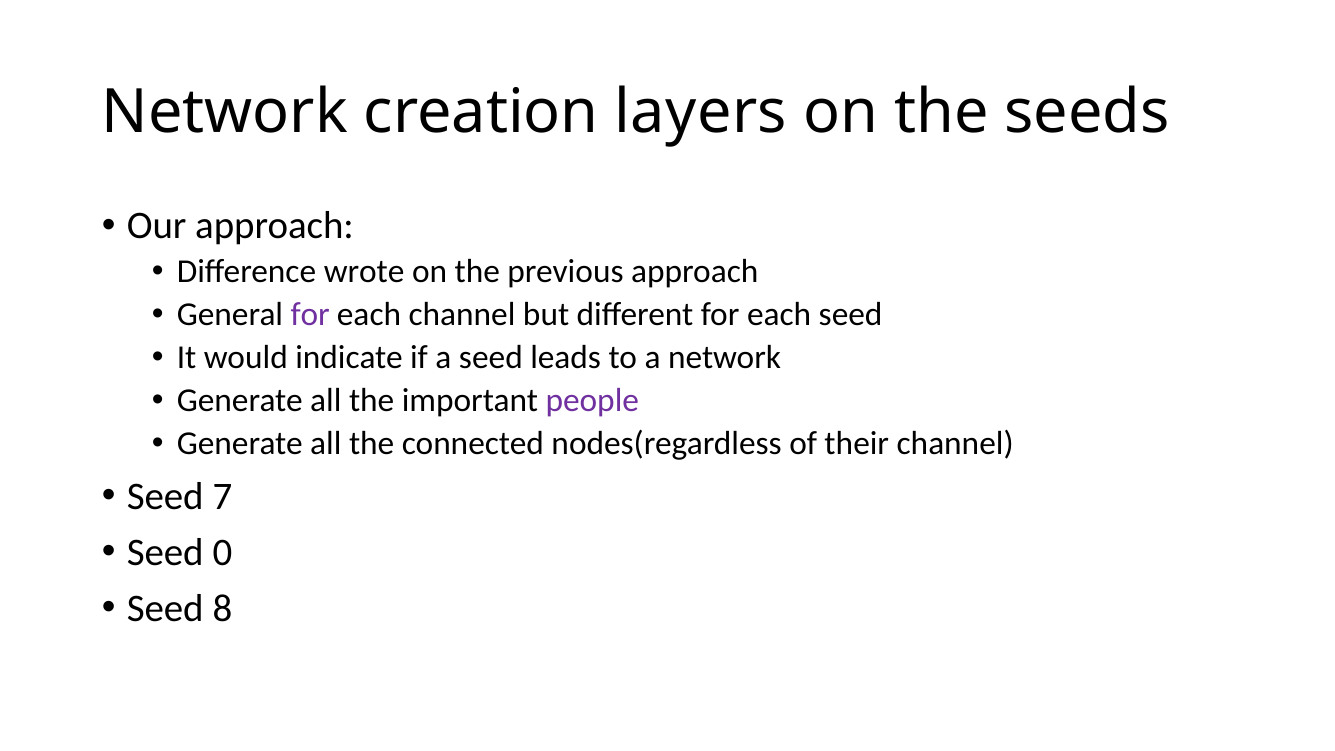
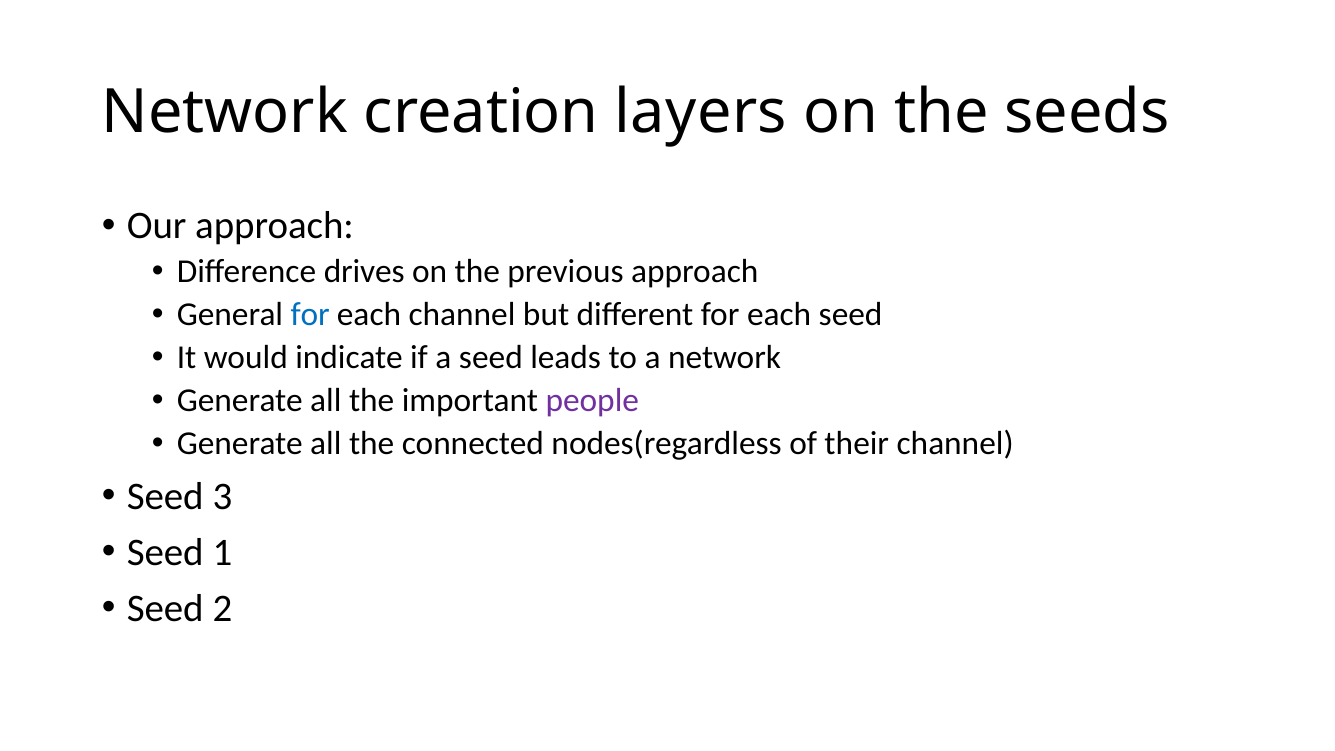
wrote: wrote -> drives
for at (310, 315) colour: purple -> blue
7: 7 -> 3
0: 0 -> 1
8: 8 -> 2
